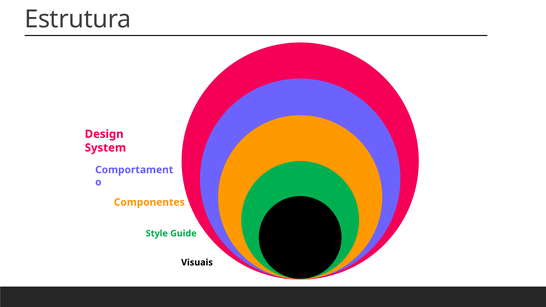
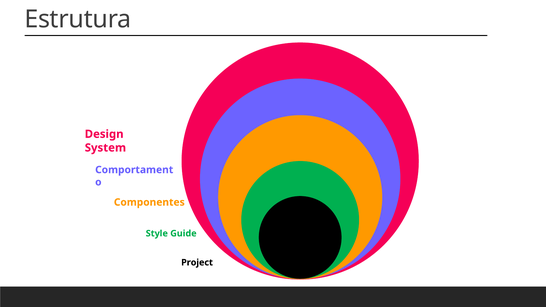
Visuais: Visuais -> Project
